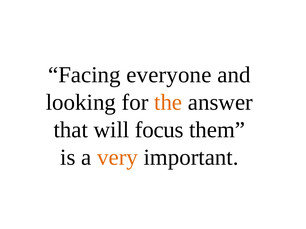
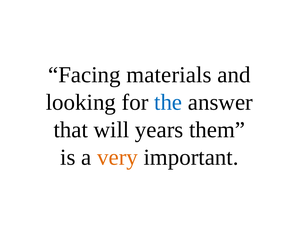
everyone: everyone -> materials
the colour: orange -> blue
focus: focus -> years
